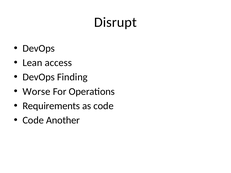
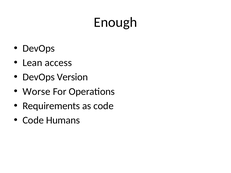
Disrupt: Disrupt -> Enough
Finding: Finding -> Version
Another: Another -> Humans
